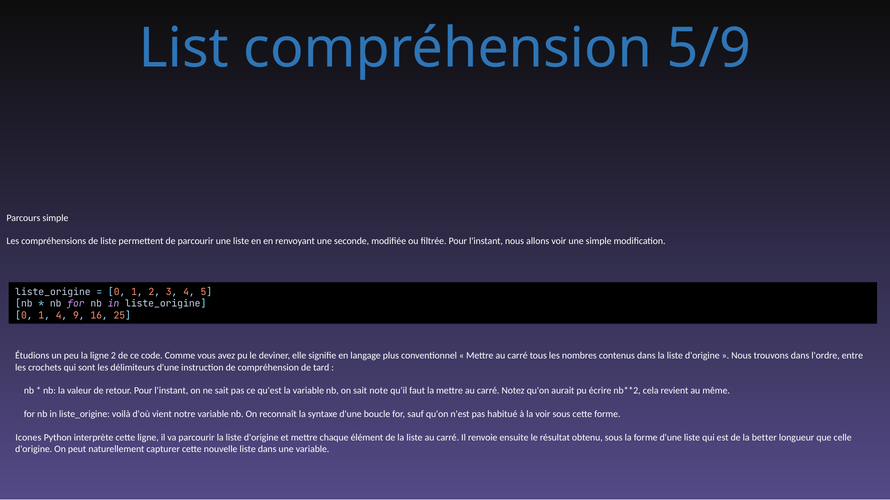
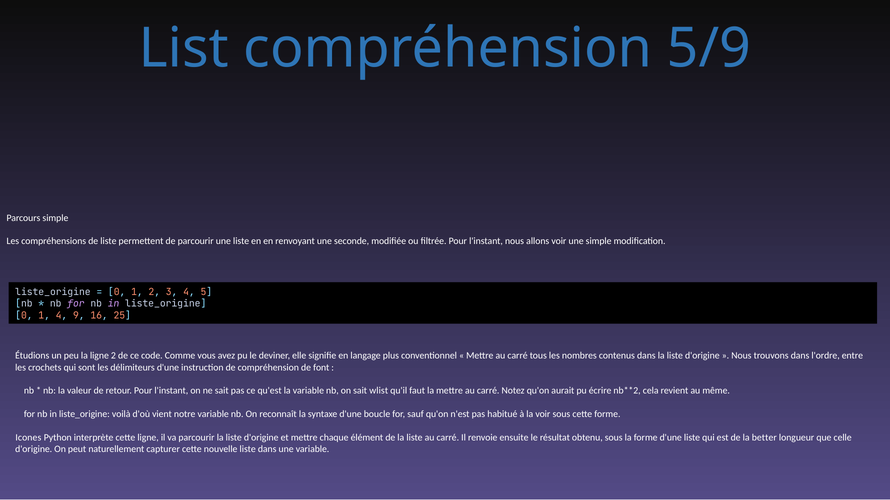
tard: tard -> font
note: note -> wlist
